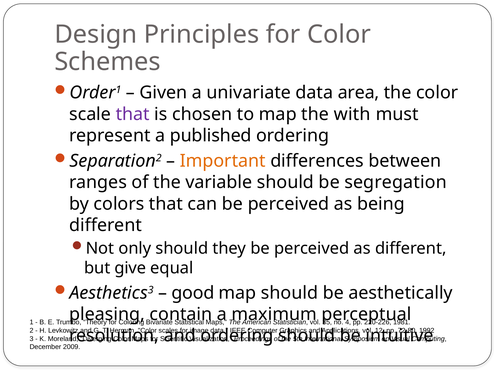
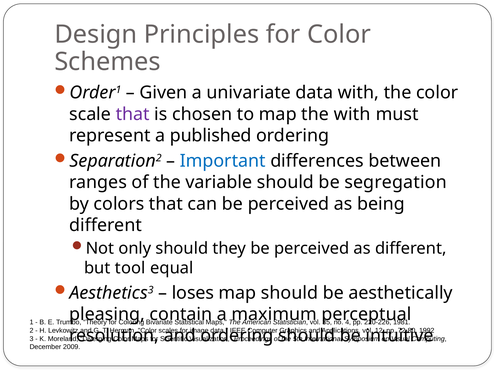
data area: area -> with
Important colour: orange -> blue
give: give -> tool
good: good -> loses
